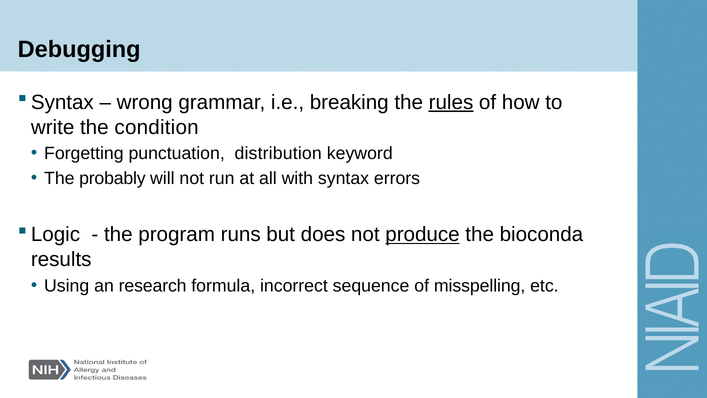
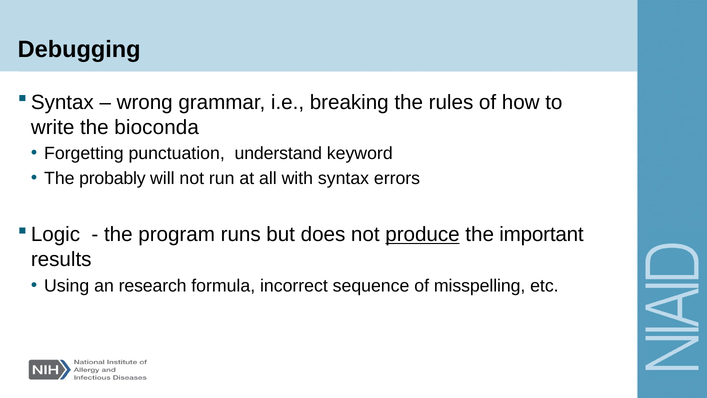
rules underline: present -> none
condition: condition -> bioconda
distribution: distribution -> understand
bioconda: bioconda -> important
